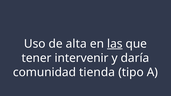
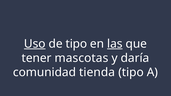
Uso underline: none -> present
de alta: alta -> tipo
intervenir: intervenir -> mascotas
